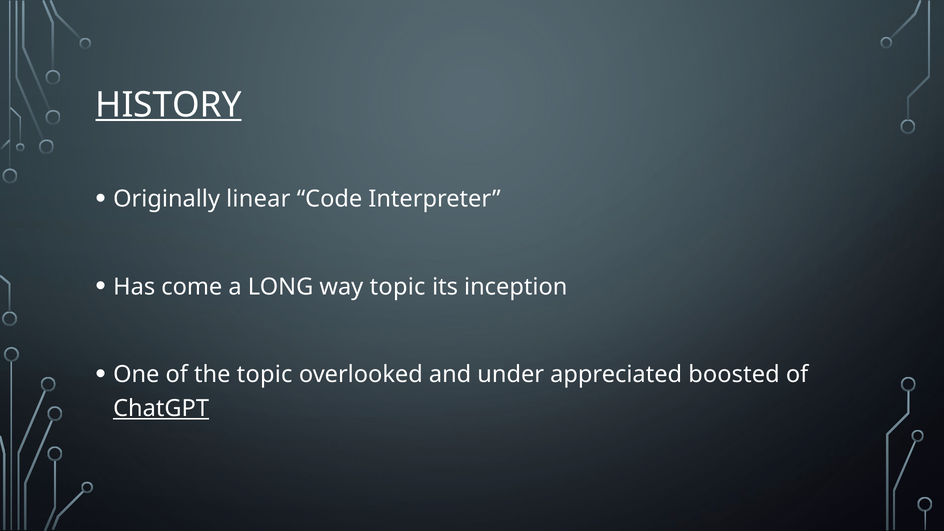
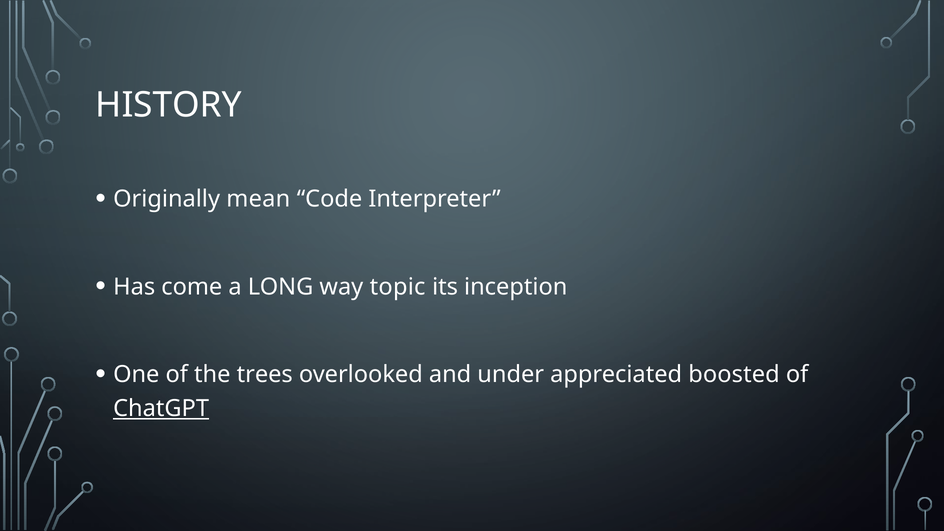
HISTORY underline: present -> none
linear: linear -> mean
the topic: topic -> trees
